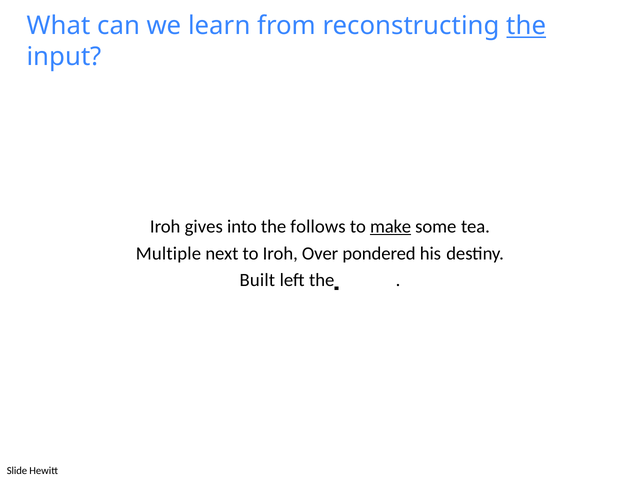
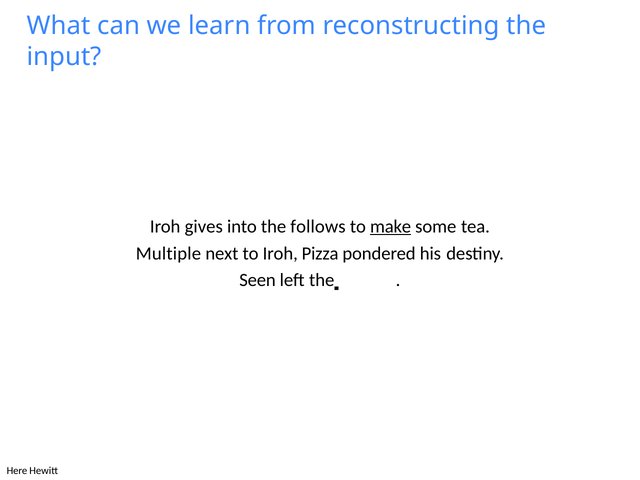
the at (526, 26) underline: present -> none
Over: Over -> Pizza
Built: Built -> Seen
Slide: Slide -> Here
